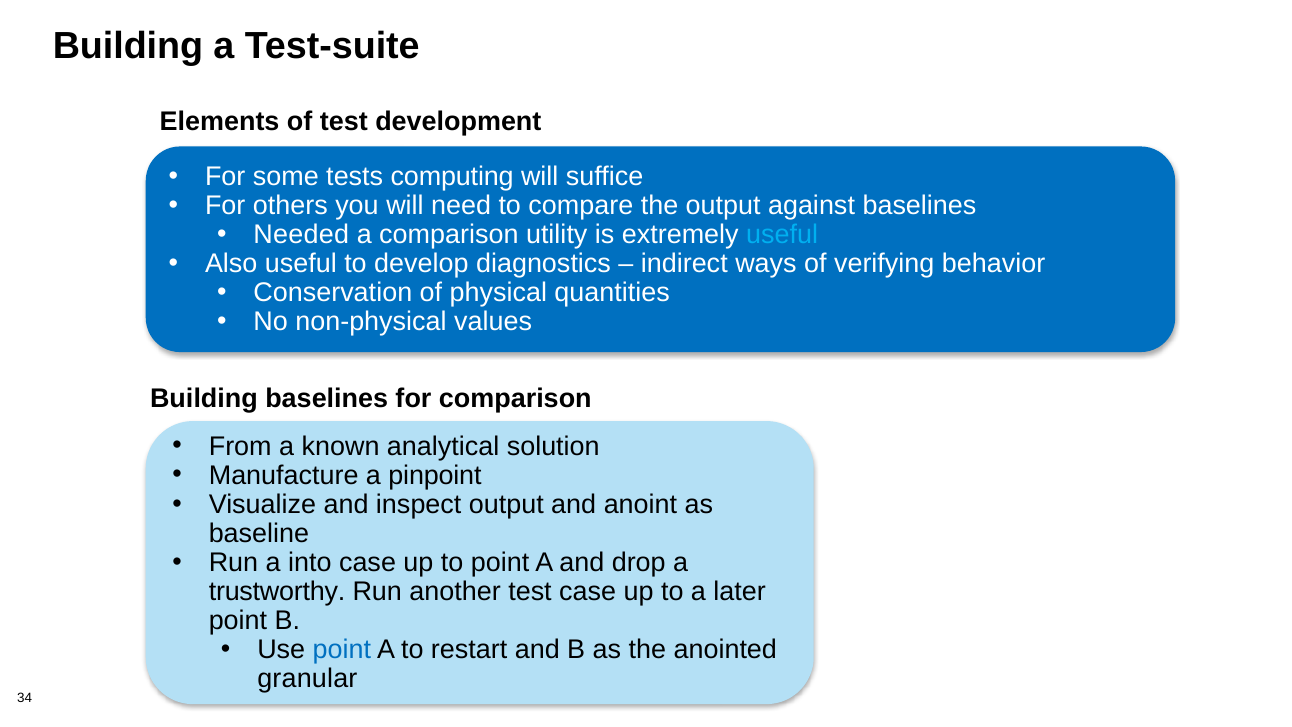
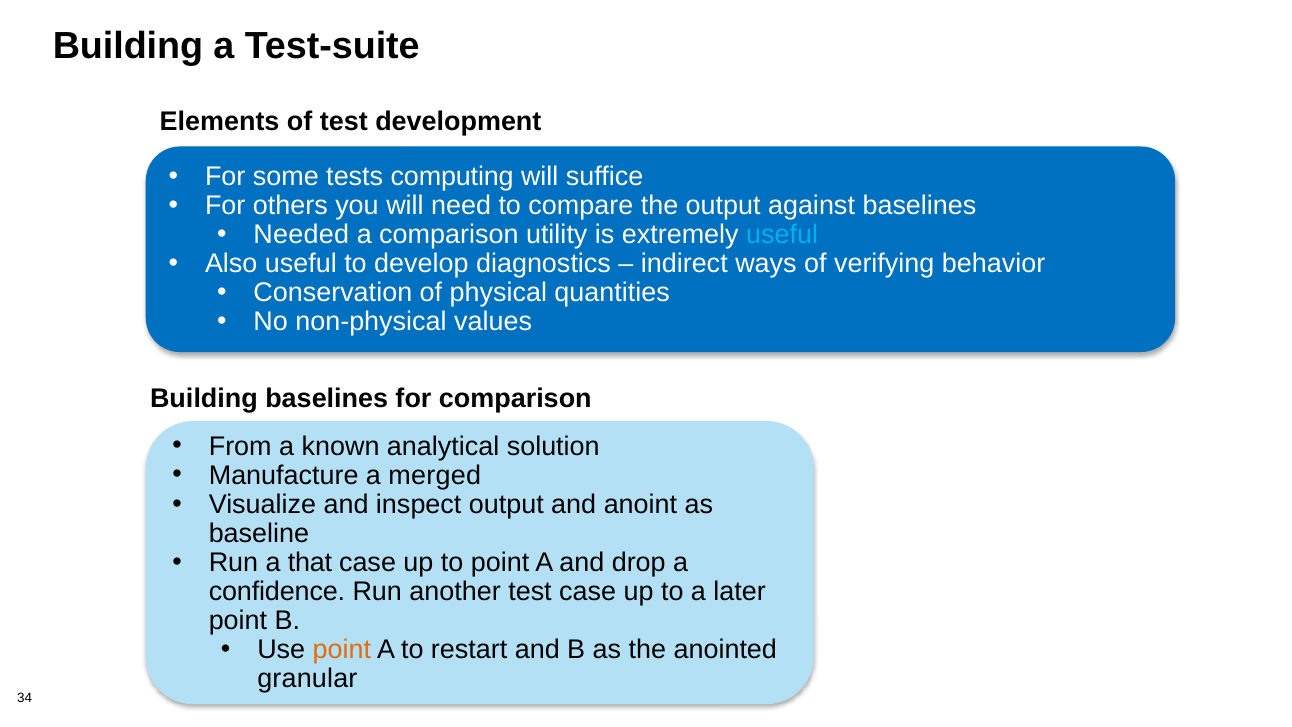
pinpoint: pinpoint -> merged
into: into -> that
trustworthy: trustworthy -> confidence
point at (342, 650) colour: blue -> orange
